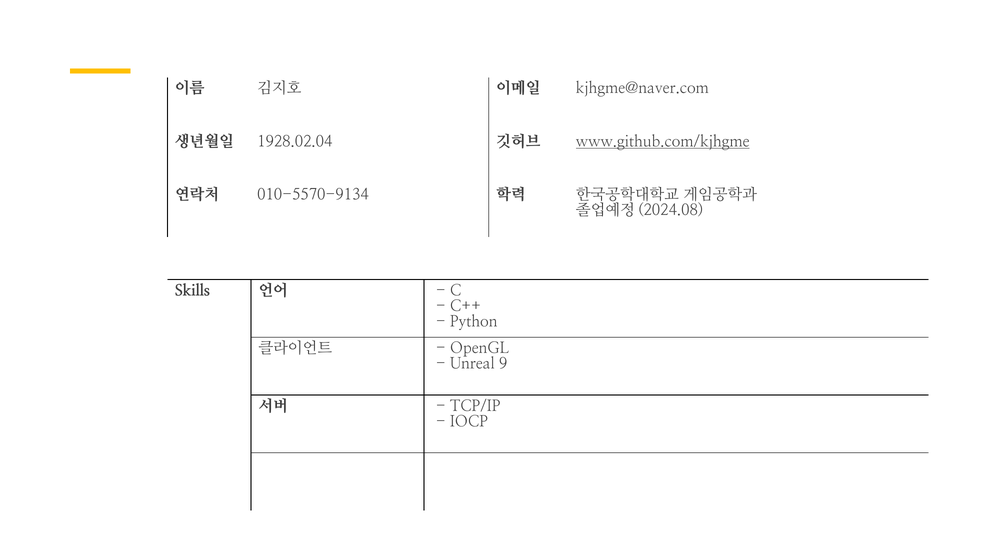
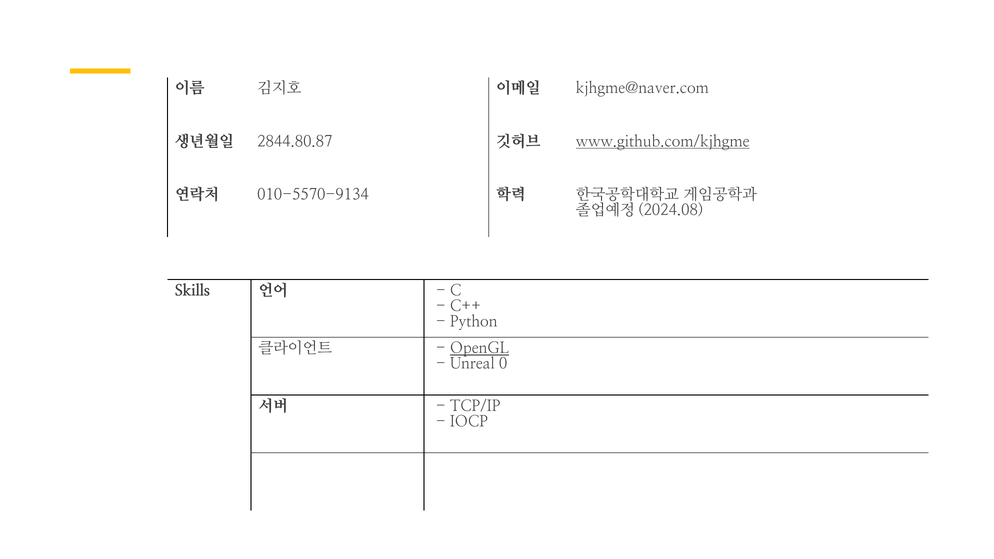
1928.02.04: 1928.02.04 -> 2844.80.87
OpenGL underline: none -> present
9: 9 -> 0
